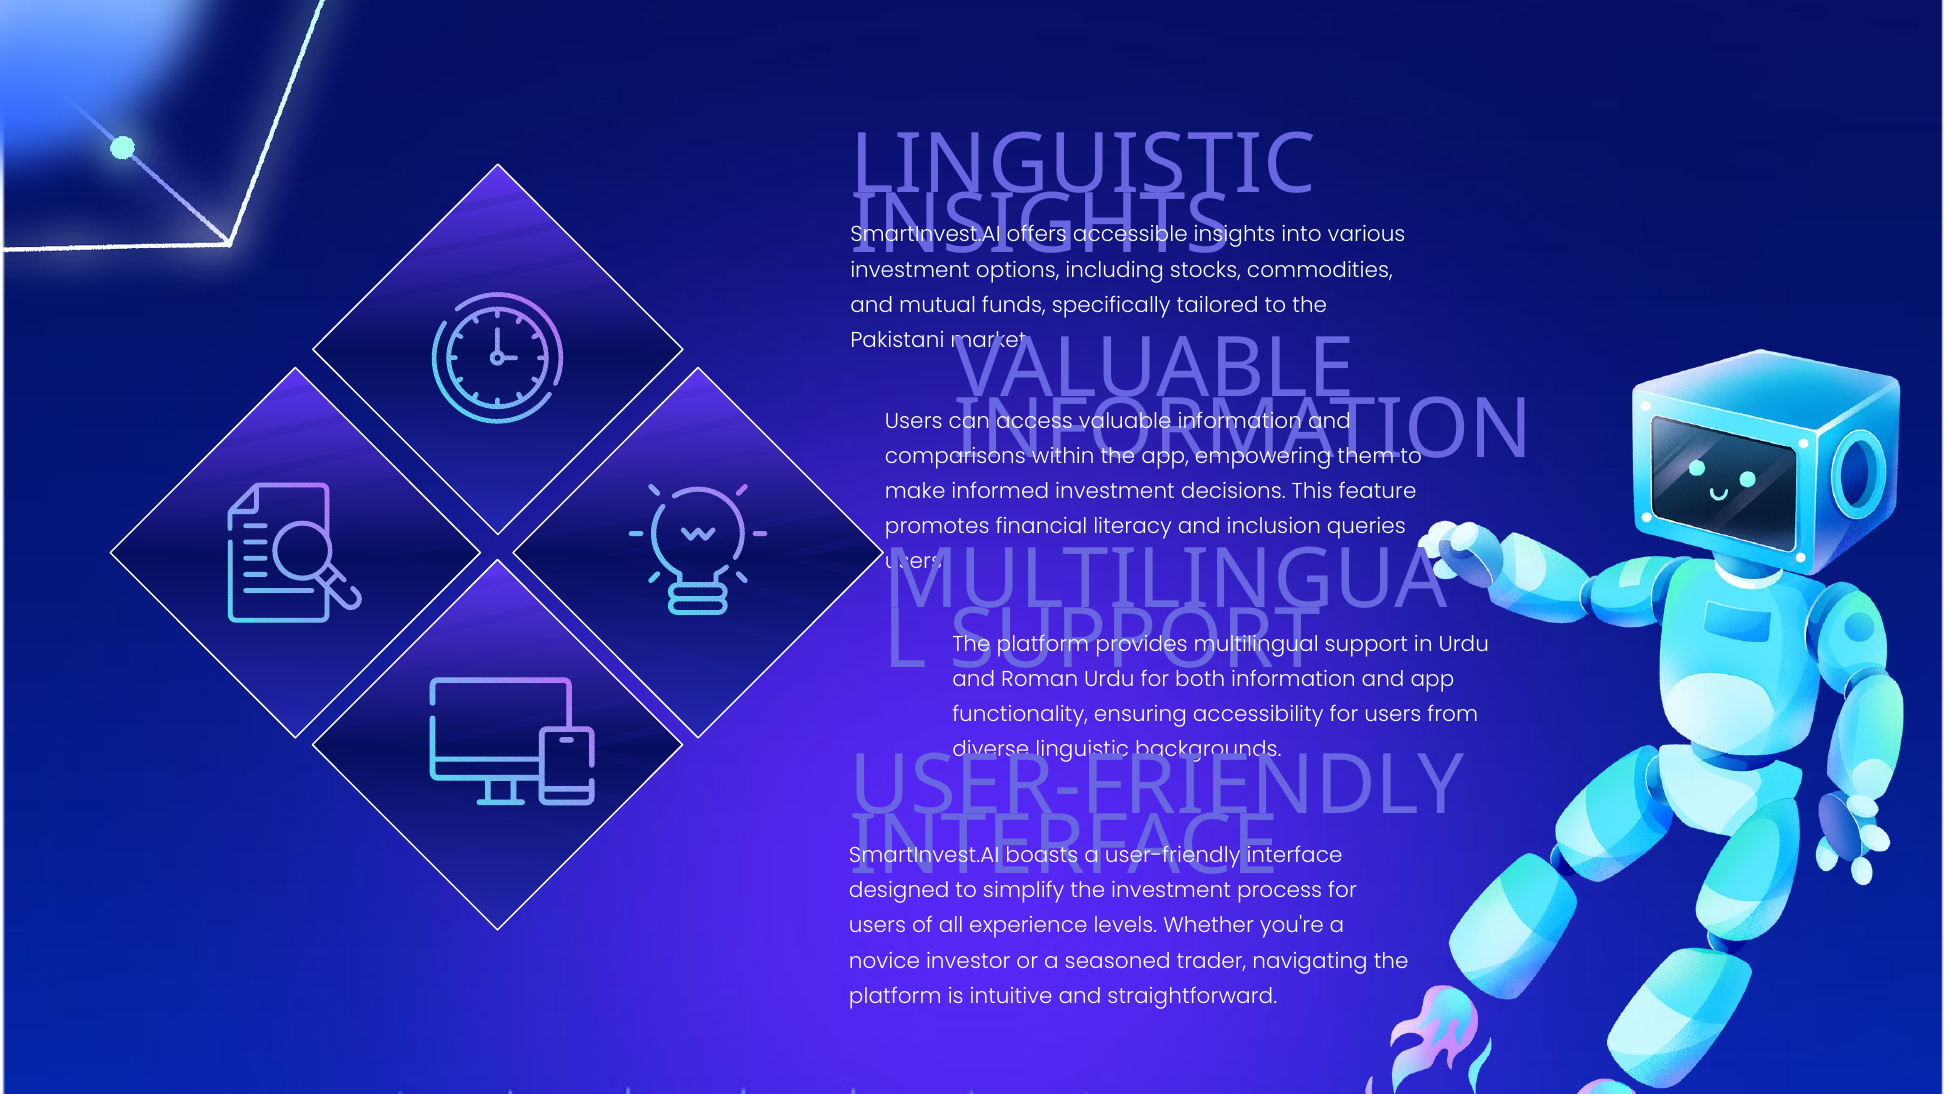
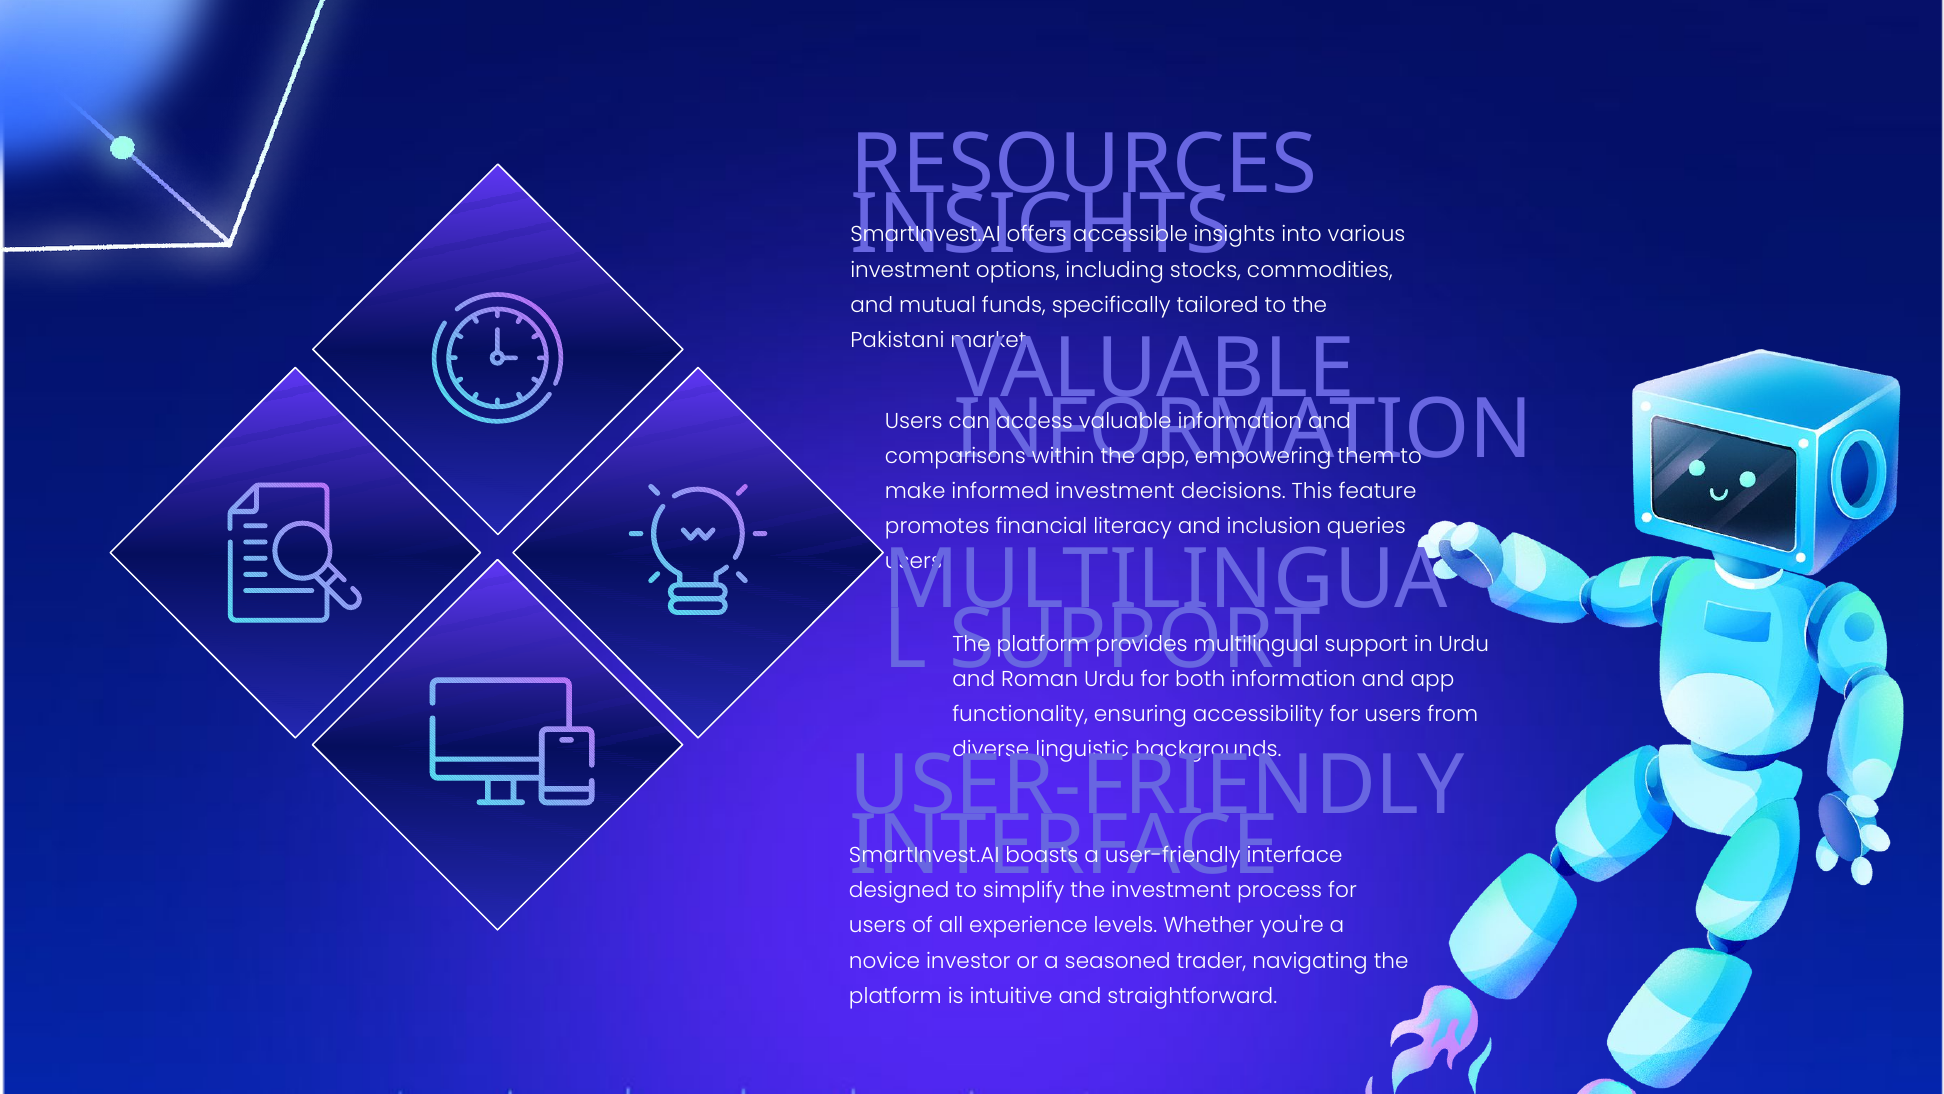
LINGUISTIC at (1083, 165): LINGUISTIC -> RESOURCES
